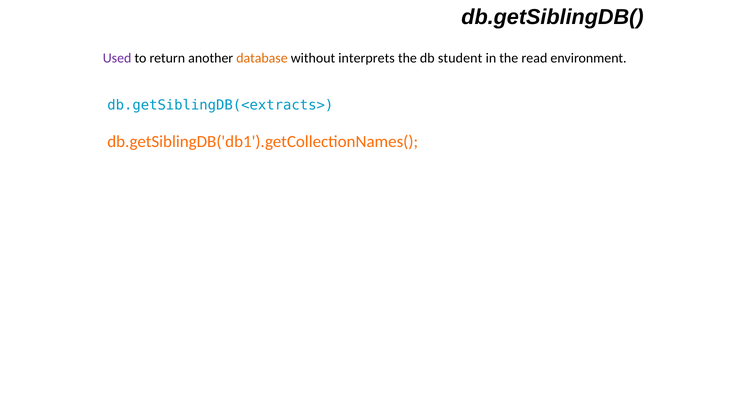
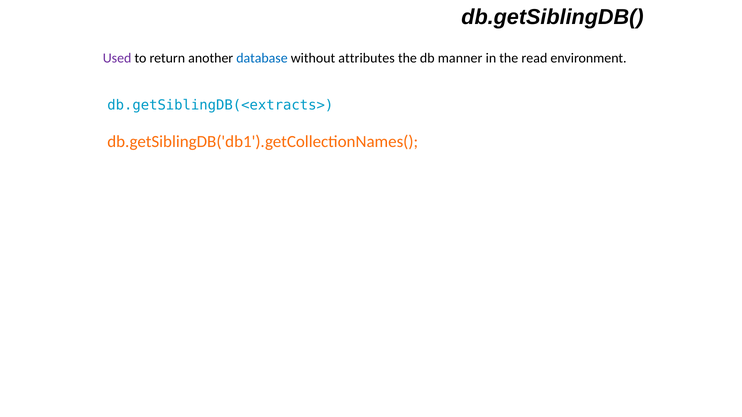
database colour: orange -> blue
interprets: interprets -> attributes
student: student -> manner
